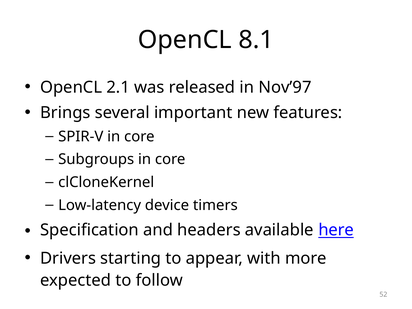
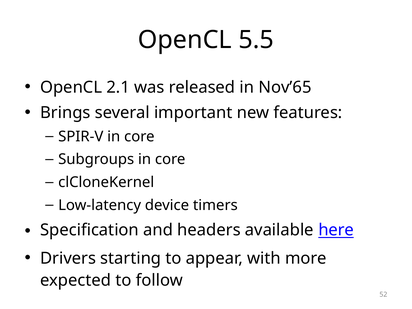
8.1: 8.1 -> 5.5
Nov’97: Nov’97 -> Nov’65
